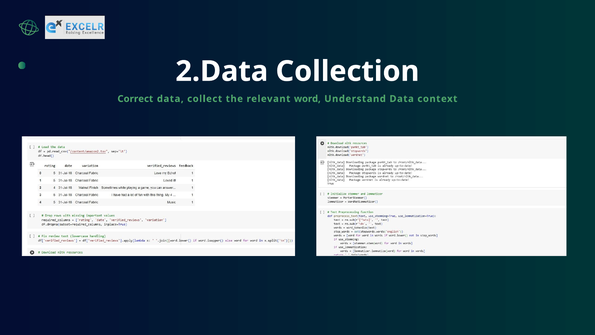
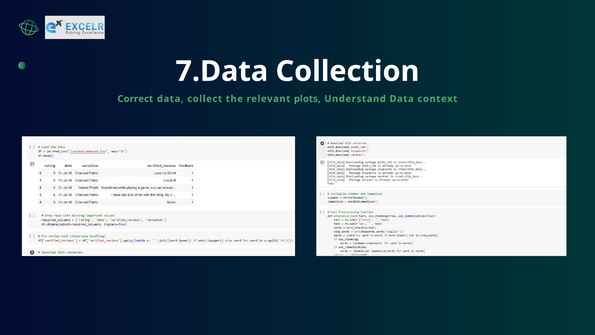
2.Data: 2.Data -> 7.Data
word: word -> plots
